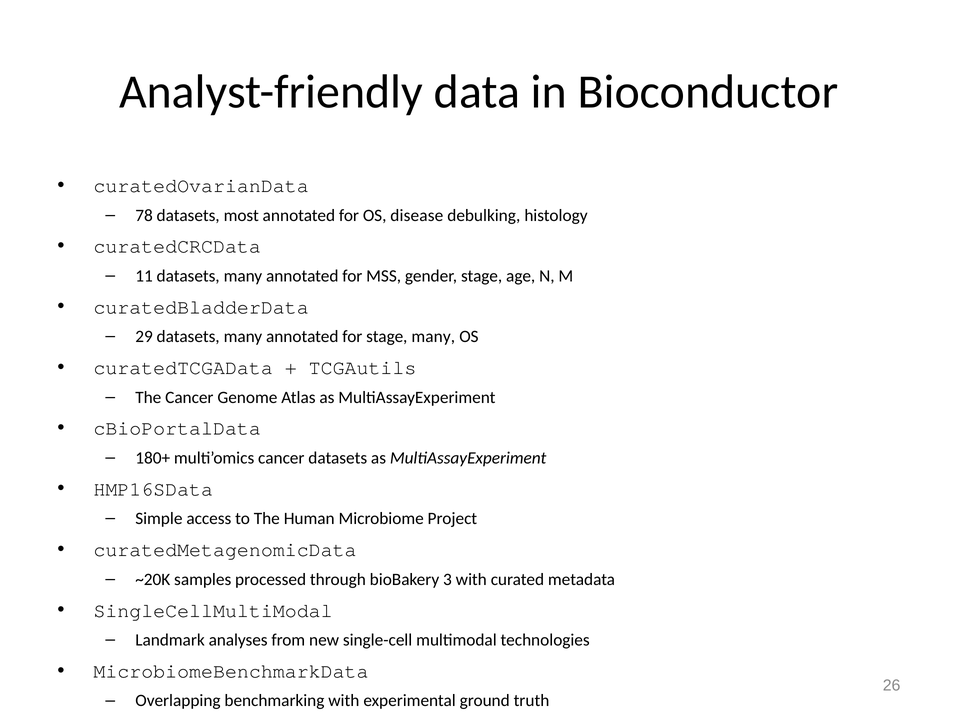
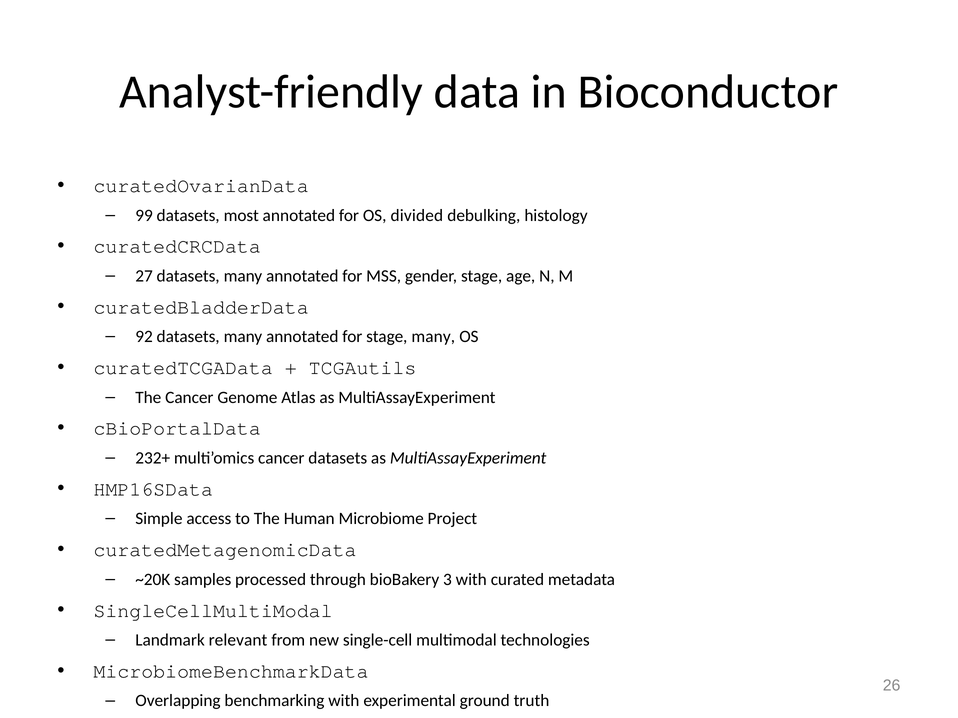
78: 78 -> 99
disease: disease -> divided
11: 11 -> 27
29: 29 -> 92
180+: 180+ -> 232+
analyses: analyses -> relevant
